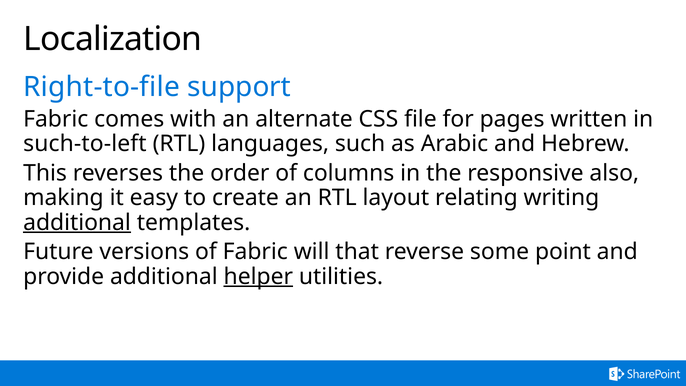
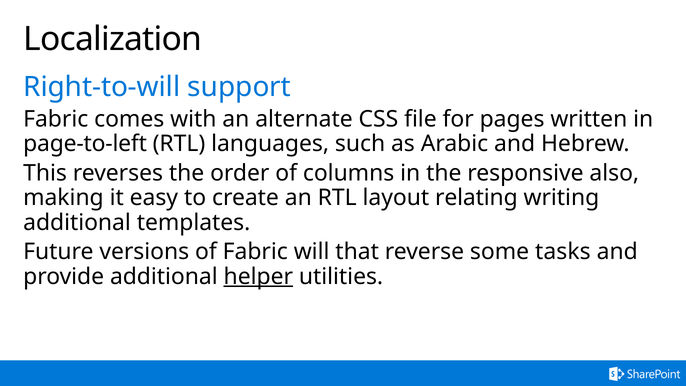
Right-to-file: Right-to-file -> Right-to-will
such-to-left: such-to-left -> page-to-left
additional at (77, 222) underline: present -> none
point: point -> tasks
